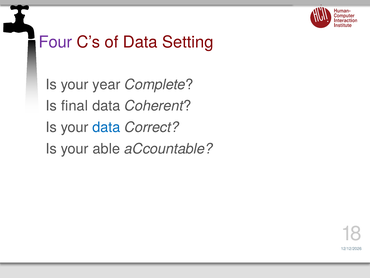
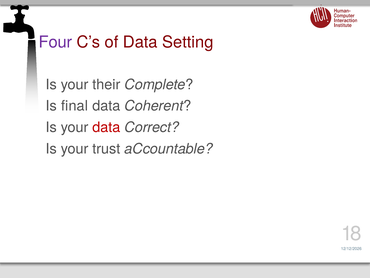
year: year -> their
data at (106, 127) colour: blue -> red
able: able -> trust
